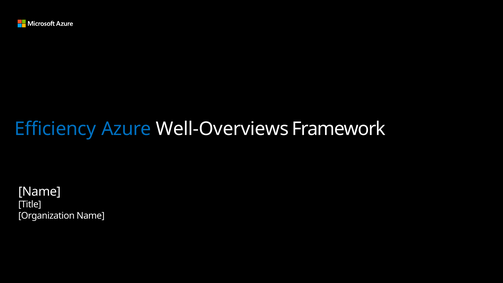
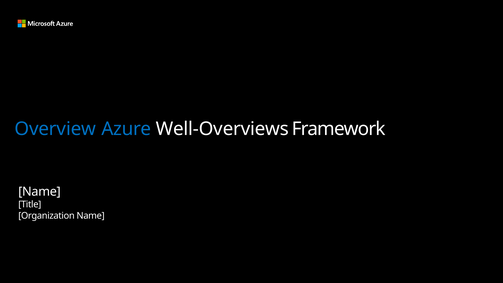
Efficiency: Efficiency -> Overview
